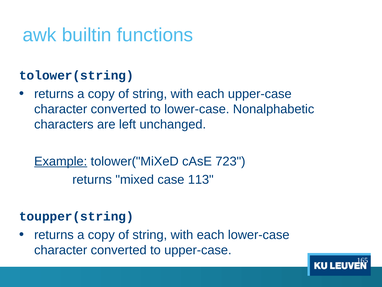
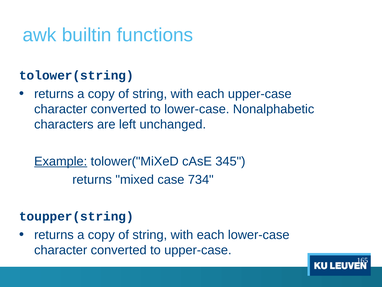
723: 723 -> 345
113: 113 -> 734
